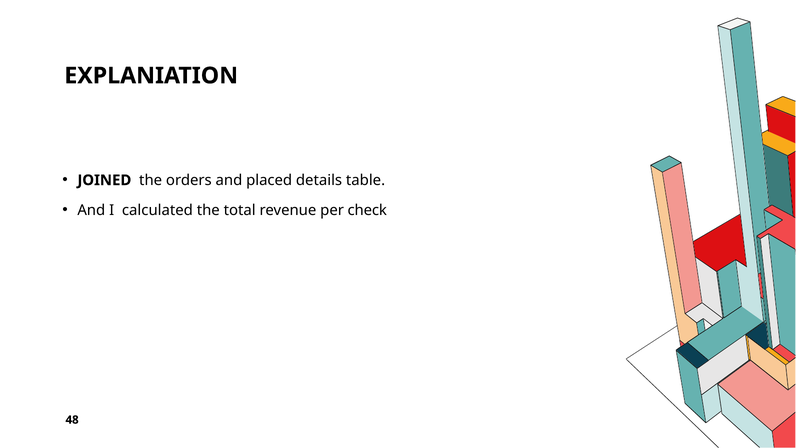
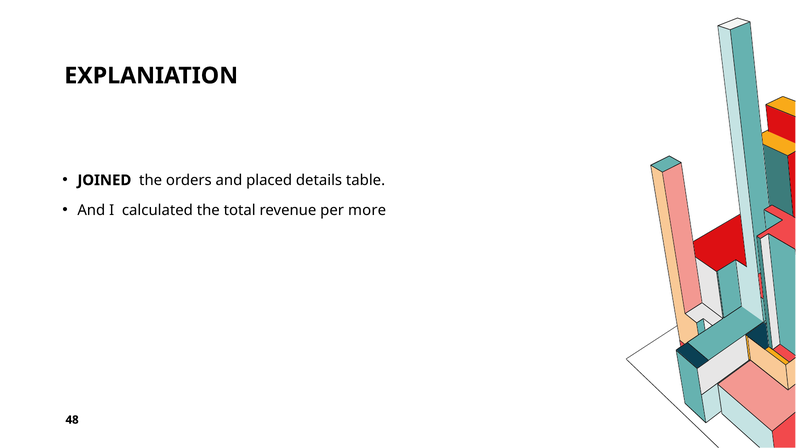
check: check -> more
